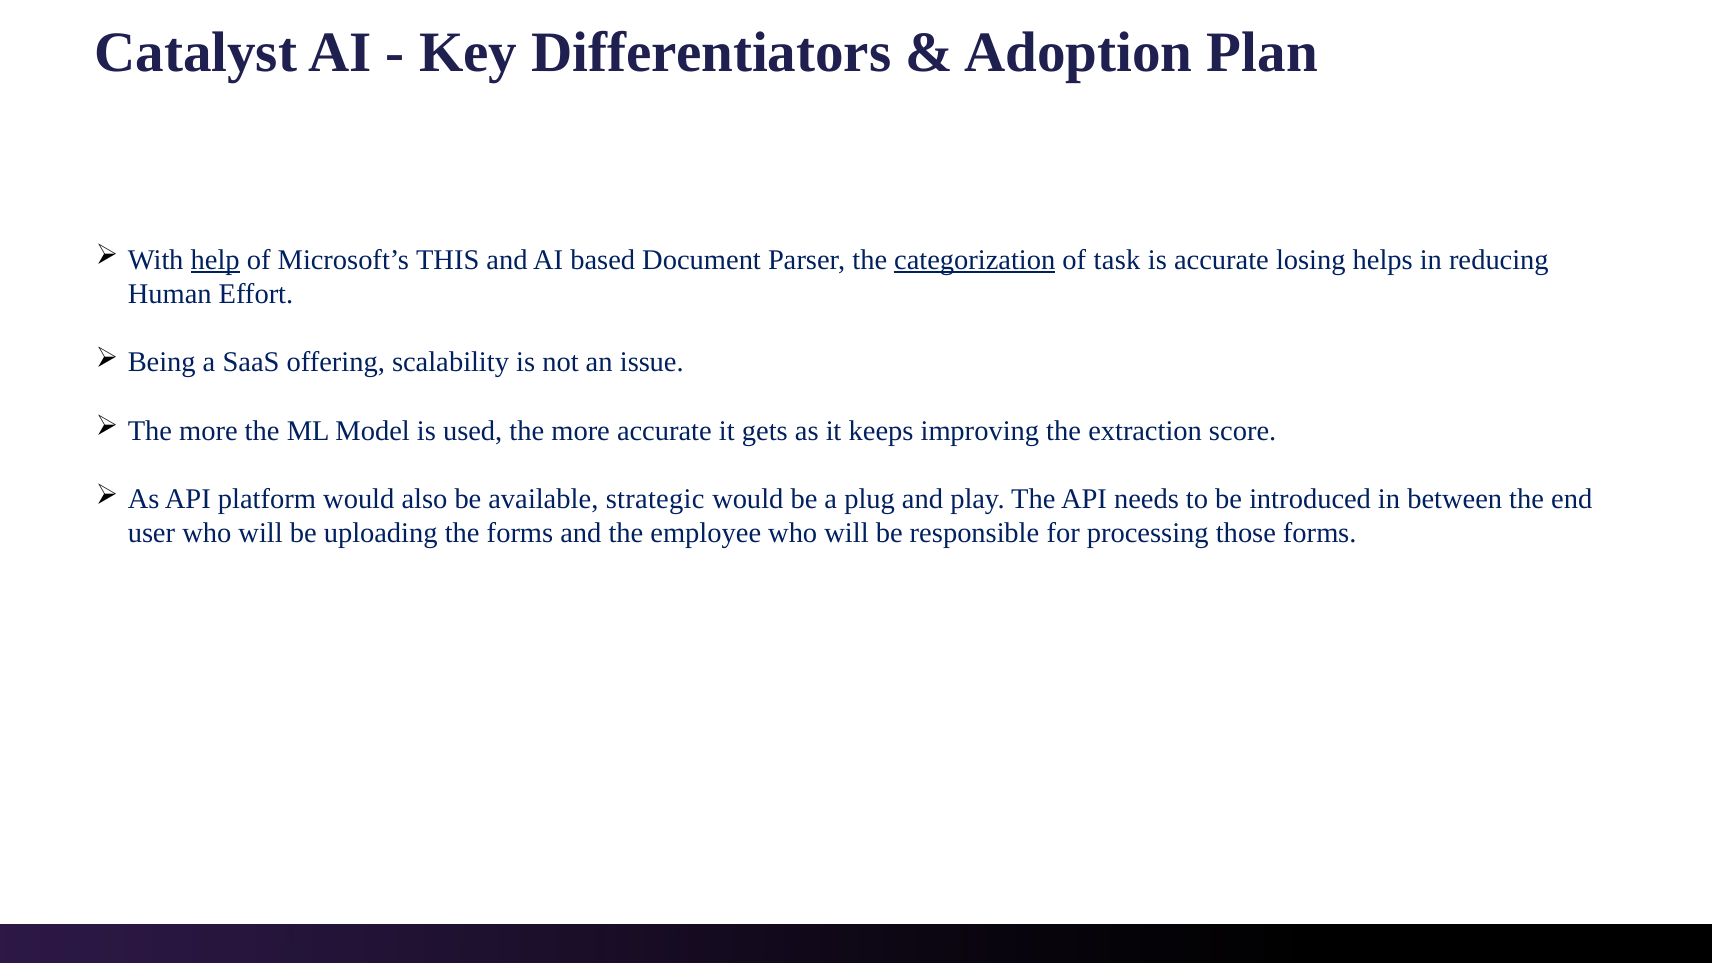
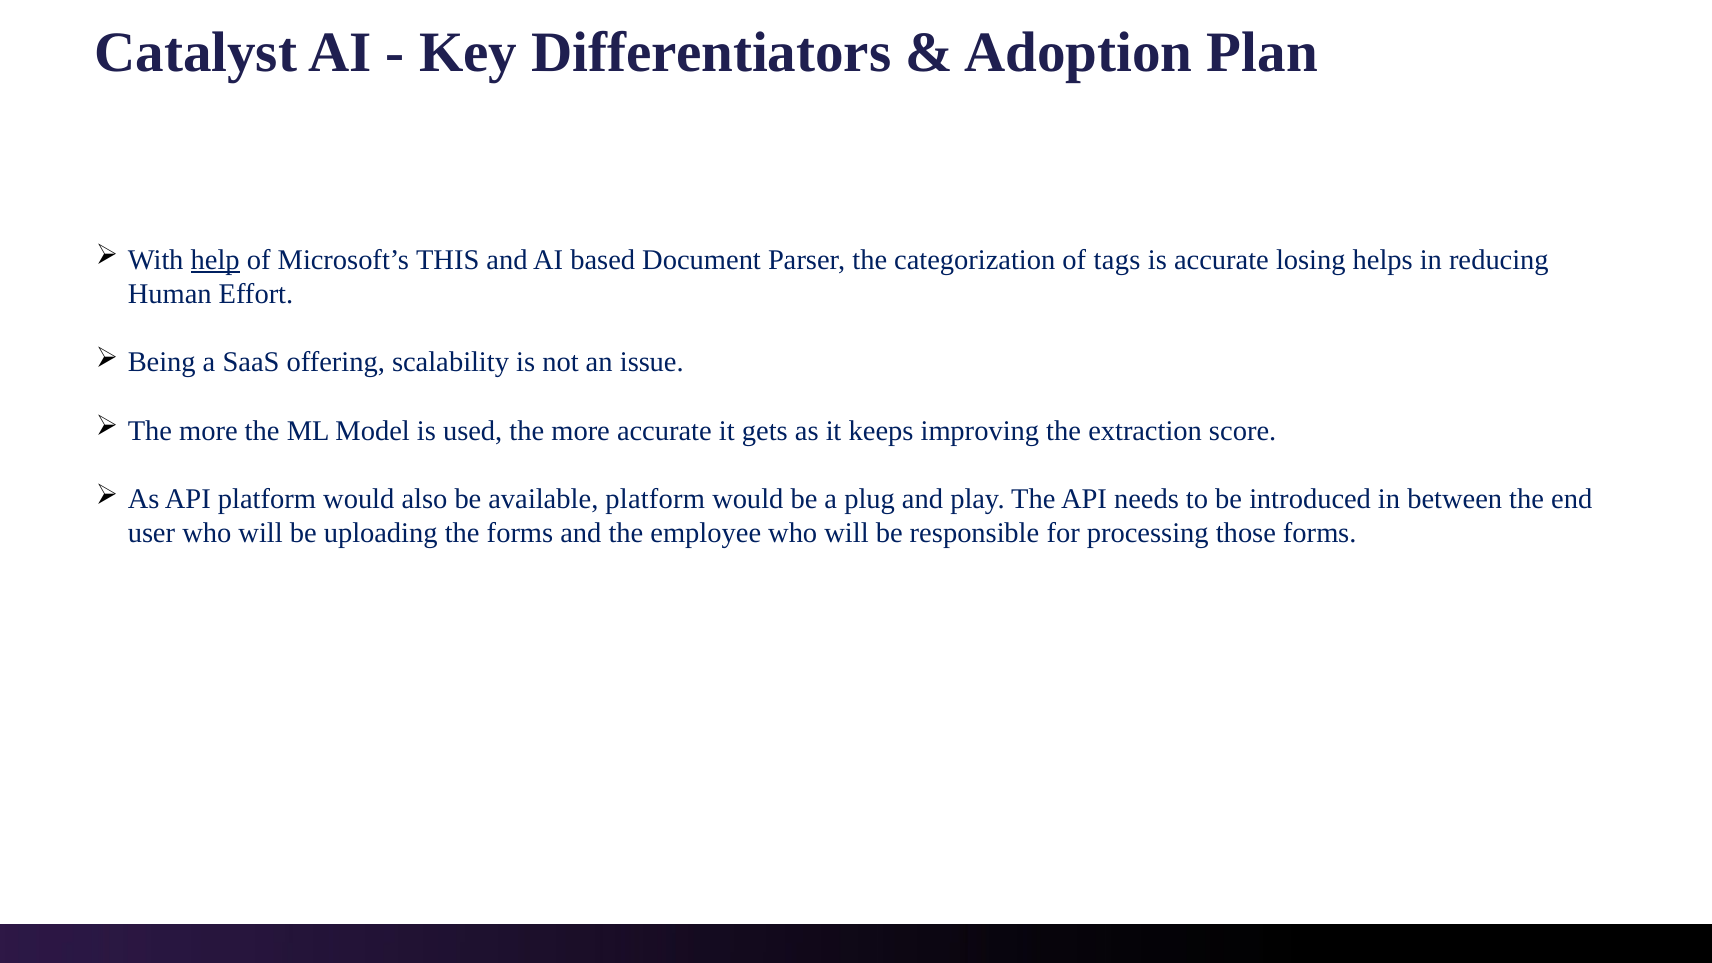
categorization underline: present -> none
task: task -> tags
available strategic: strategic -> platform
